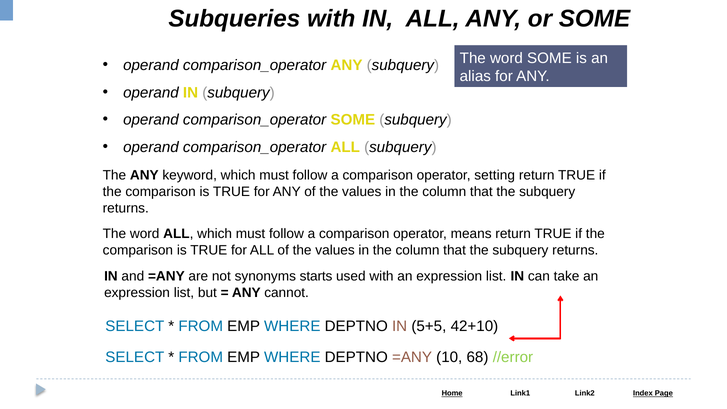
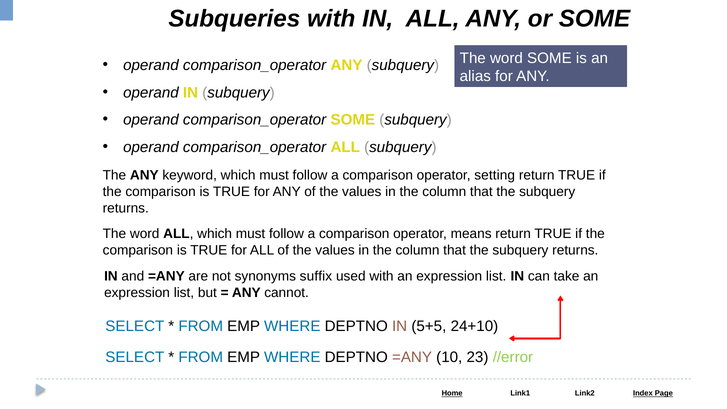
starts: starts -> suffix
42+10: 42+10 -> 24+10
68: 68 -> 23
